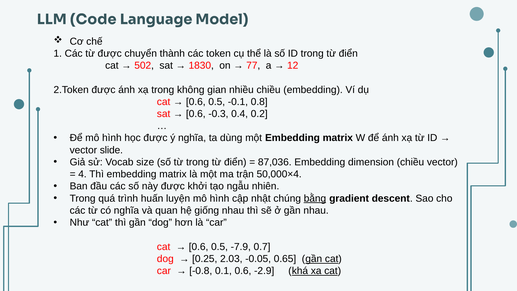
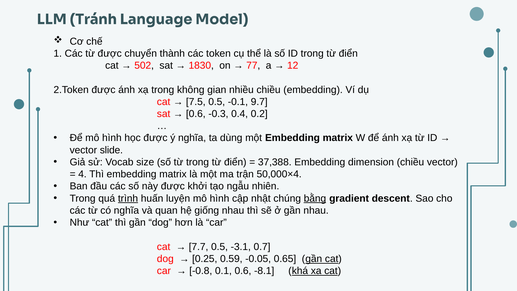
Code: Code -> Tránh
0.6 at (196, 102): 0.6 -> 7.5
0.8: 0.8 -> 9.7
87,036: 87,036 -> 37,388
trình underline: none -> present
0.6 at (199, 247): 0.6 -> 7.7
-7.9: -7.9 -> -3.1
2.03: 2.03 -> 0.59
-2.9: -2.9 -> -8.1
